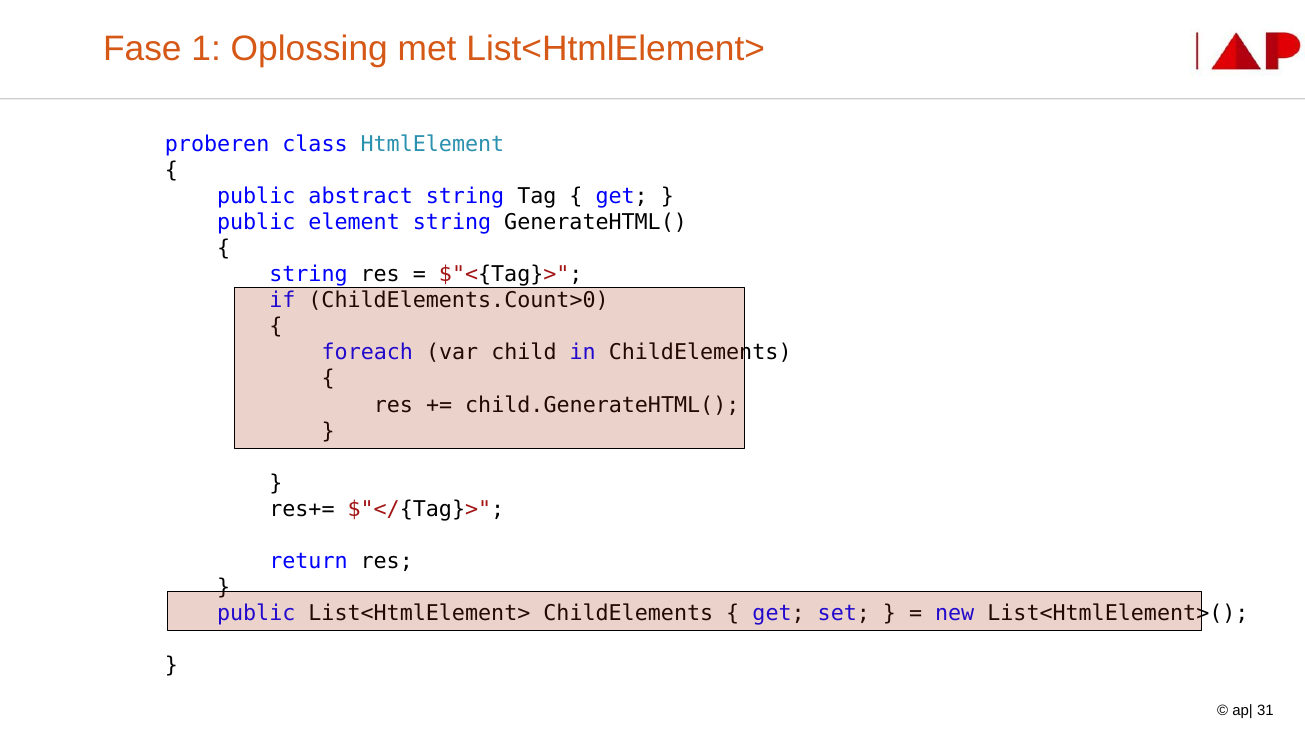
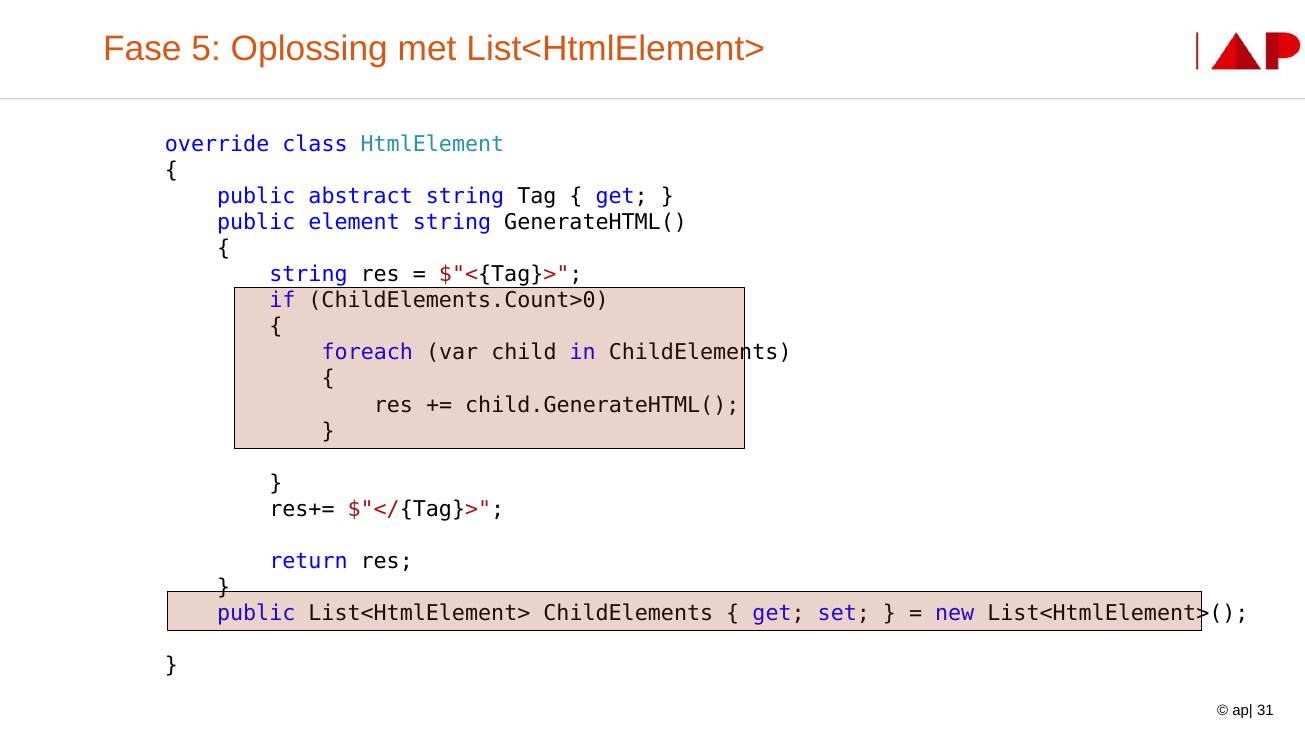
1: 1 -> 5
proberen: proberen -> override
